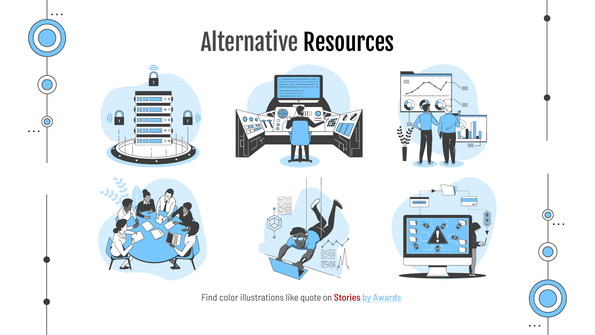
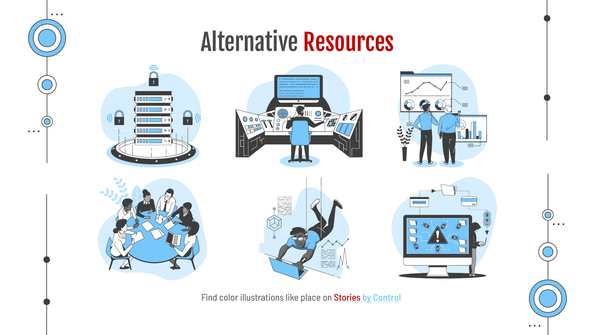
Resources colour: black -> red
quote: quote -> place
Awards: Awards -> Control
